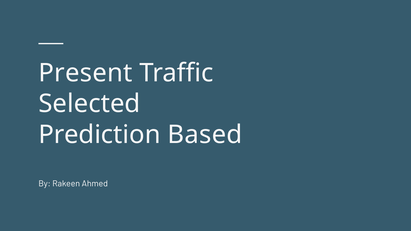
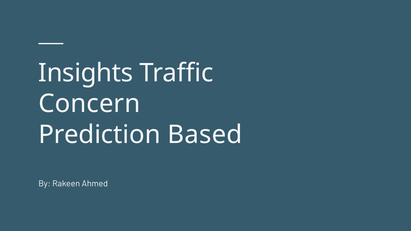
Present: Present -> Insights
Selected: Selected -> Concern
